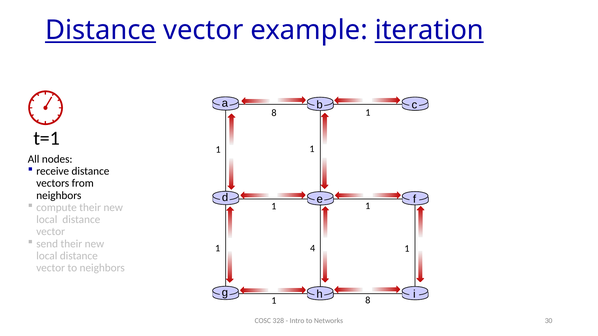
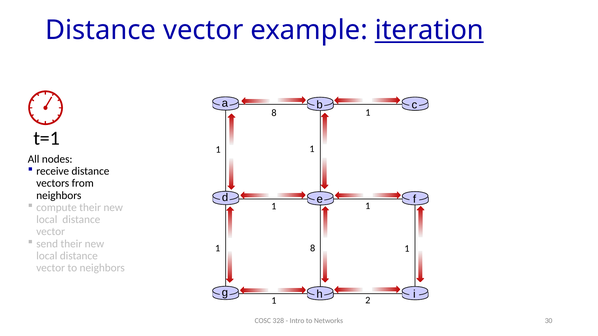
Distance at (100, 30) underline: present -> none
1 4: 4 -> 8
1 8: 8 -> 2
